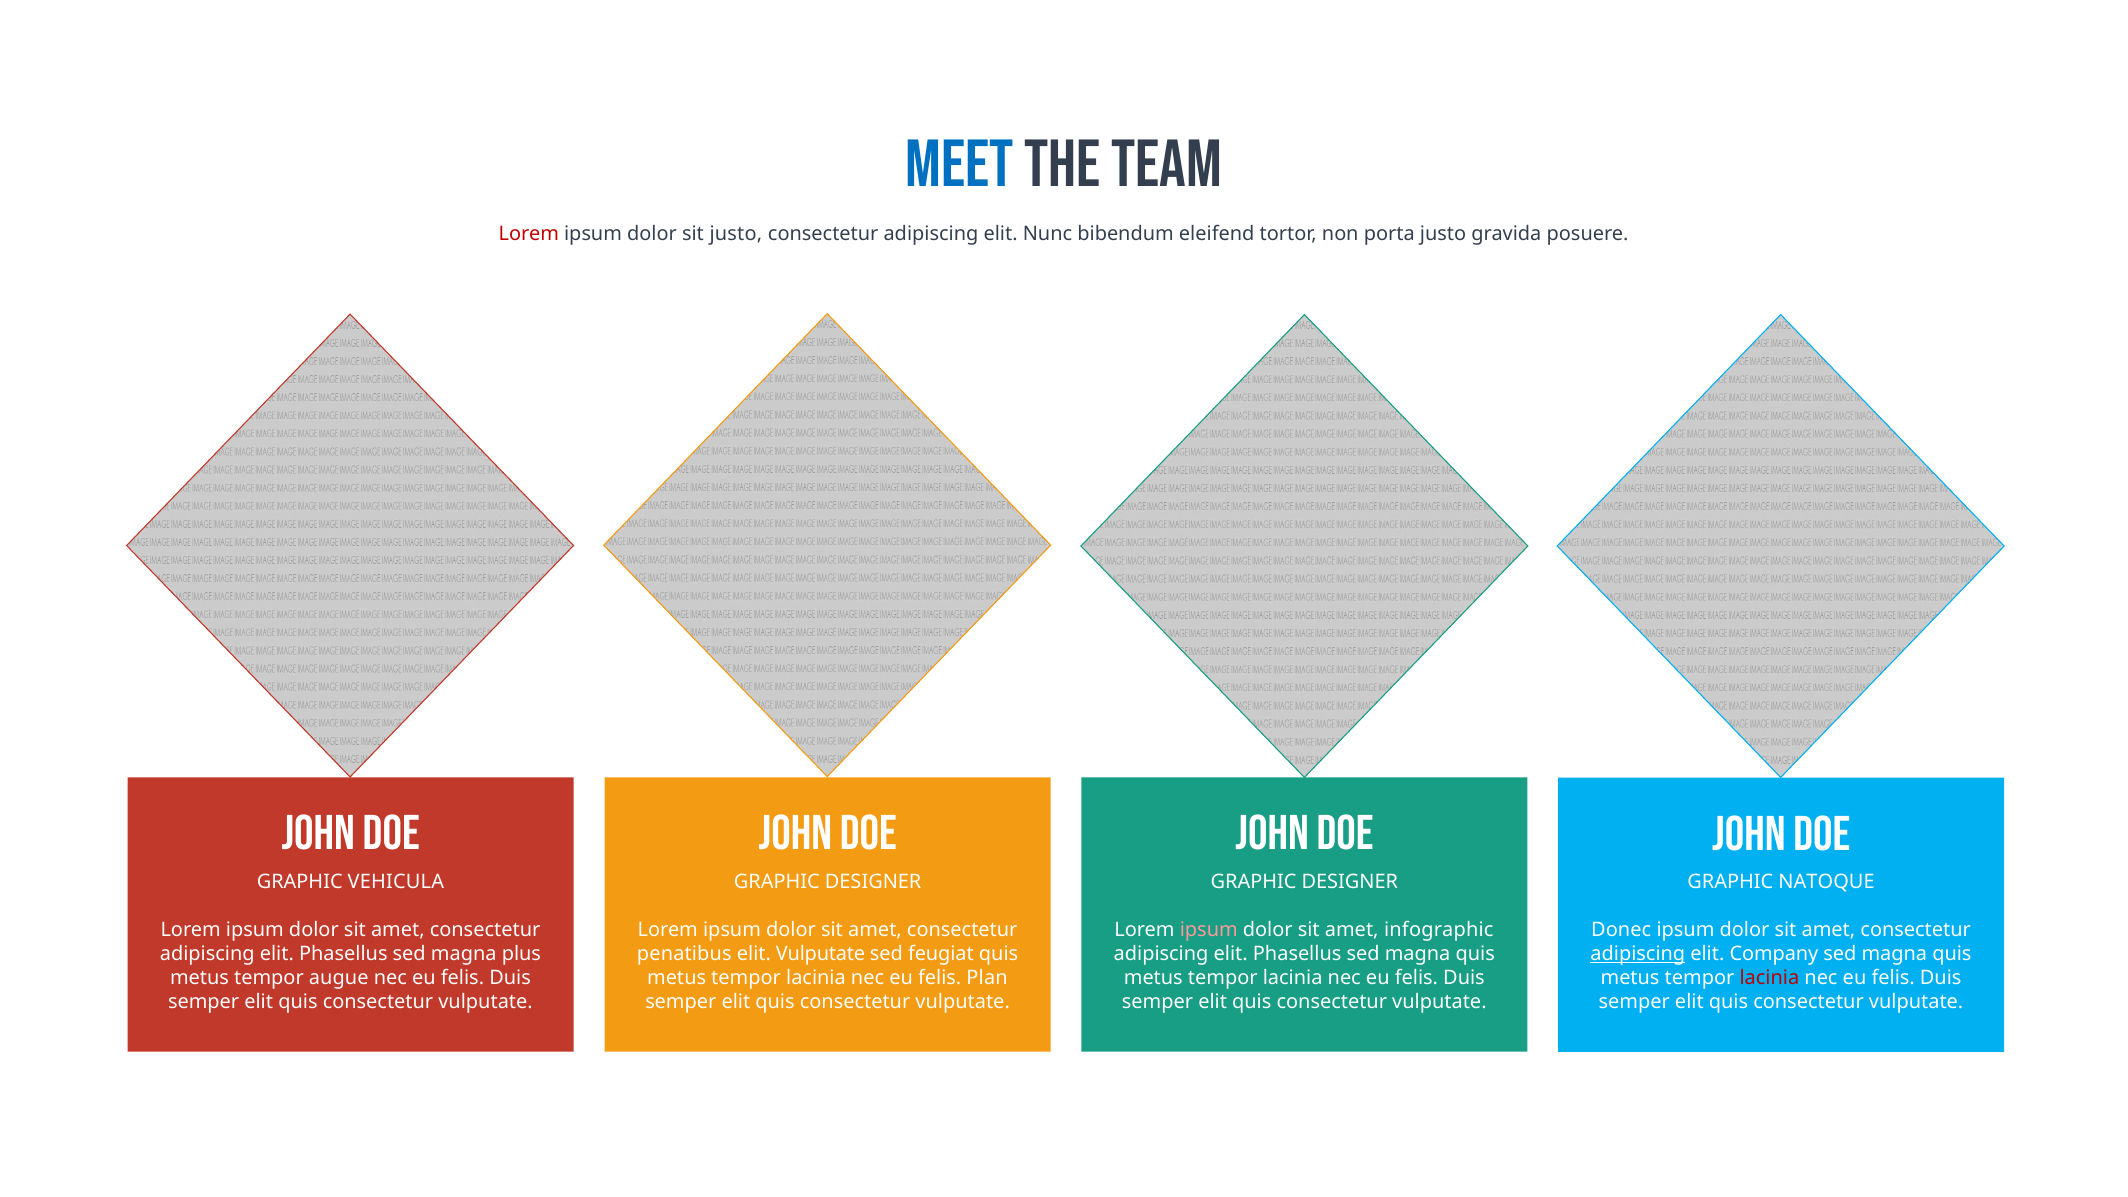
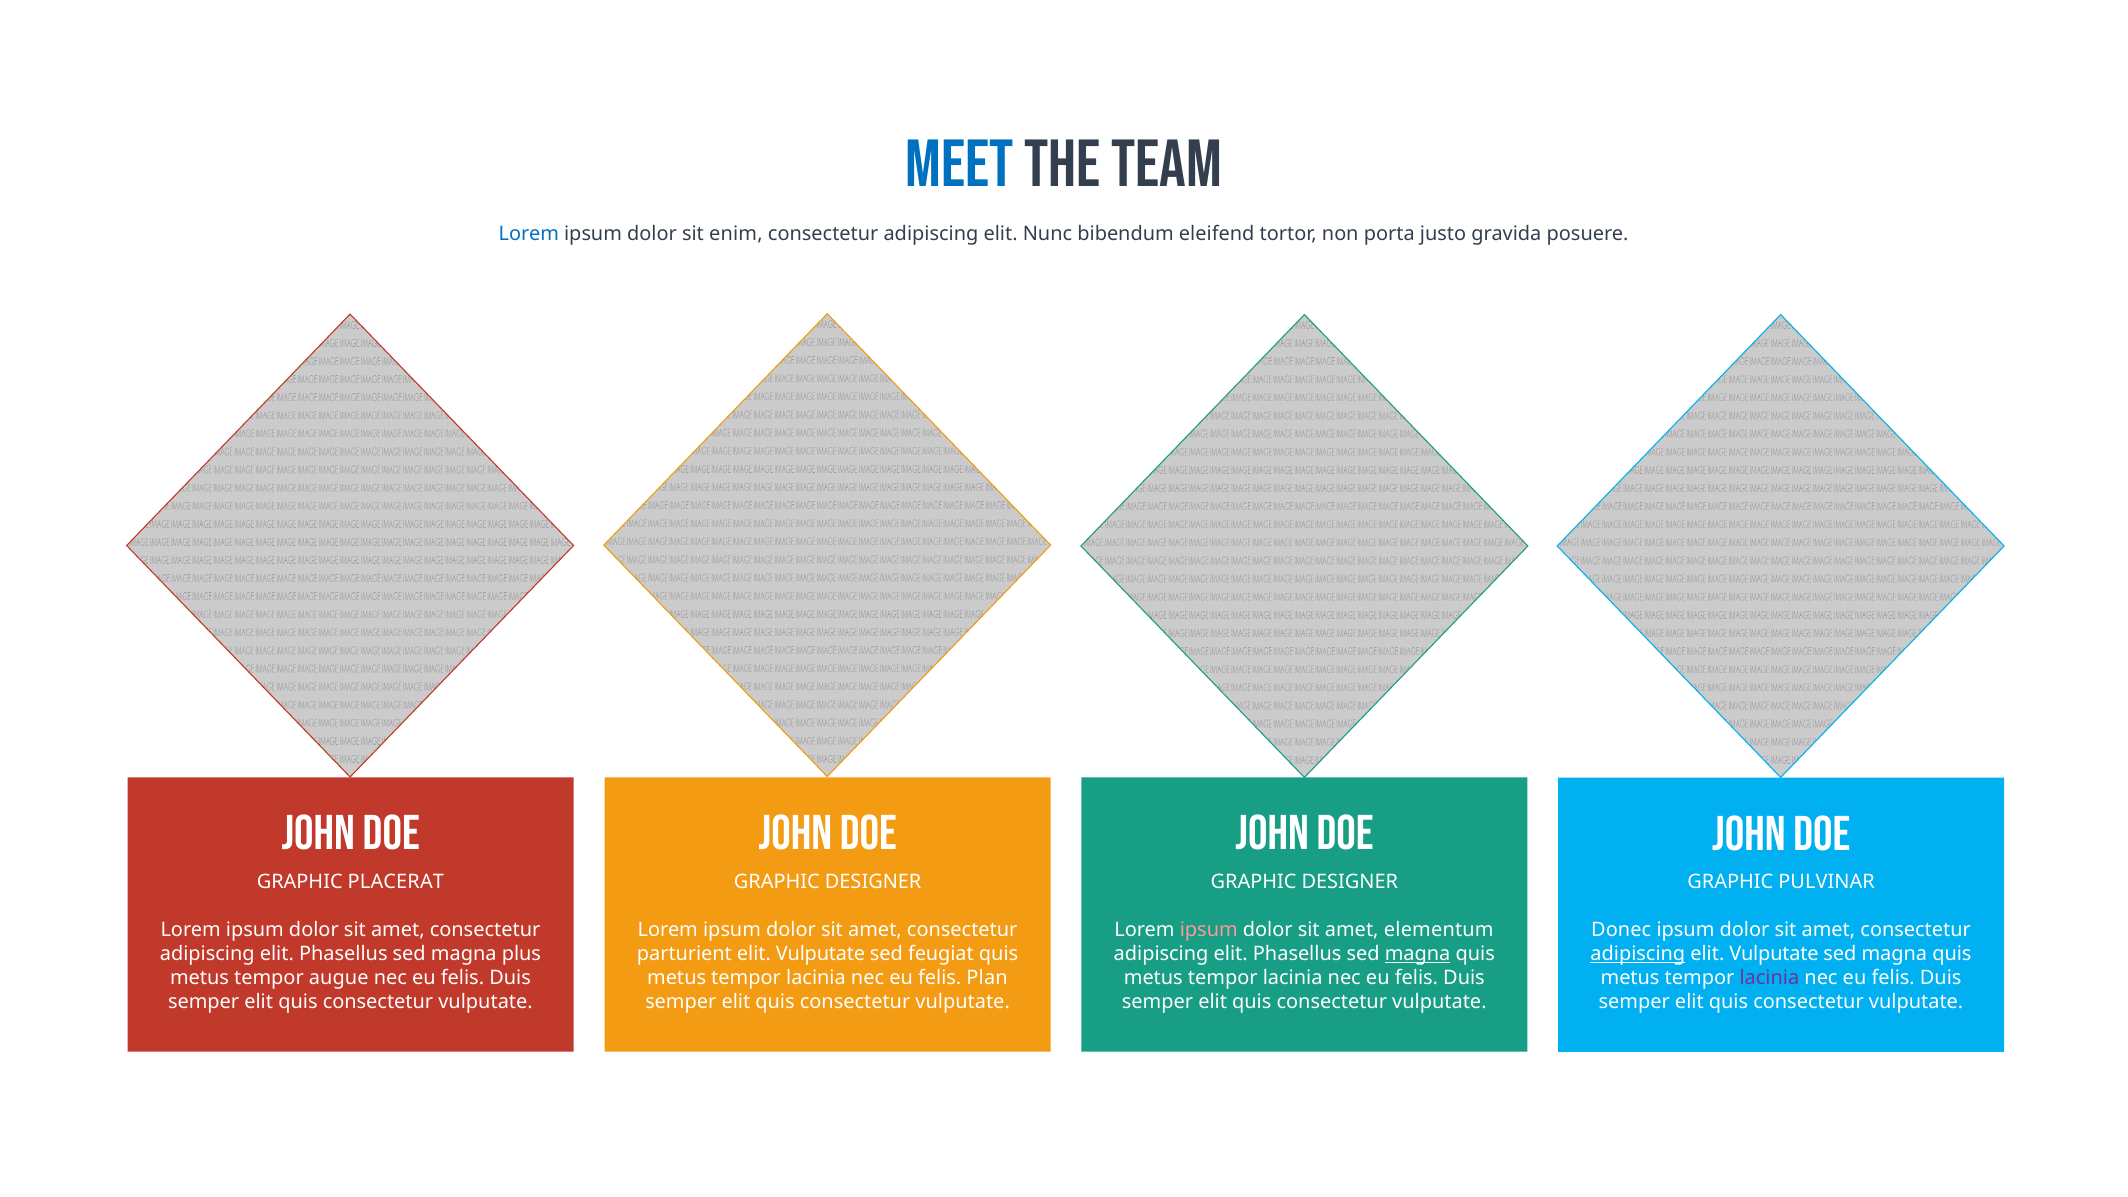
Lorem at (529, 234) colour: red -> blue
sit justo: justo -> enim
VEHICULA: VEHICULA -> PLACERAT
NATOQUE: NATOQUE -> PULVINAR
infographic: infographic -> elementum
penatibus: penatibus -> parturient
magna at (1418, 954) underline: none -> present
Company at (1774, 954): Company -> Vulputate
lacinia at (1769, 978) colour: red -> purple
